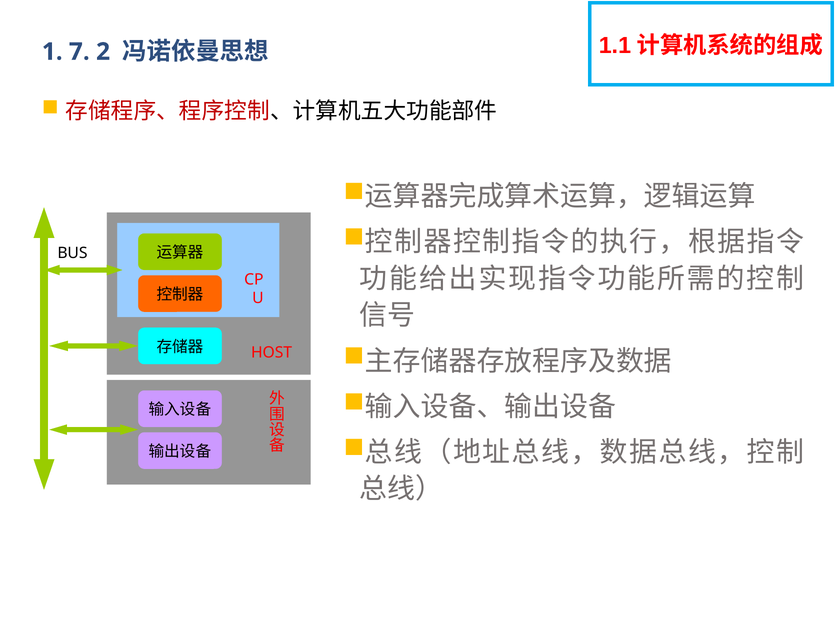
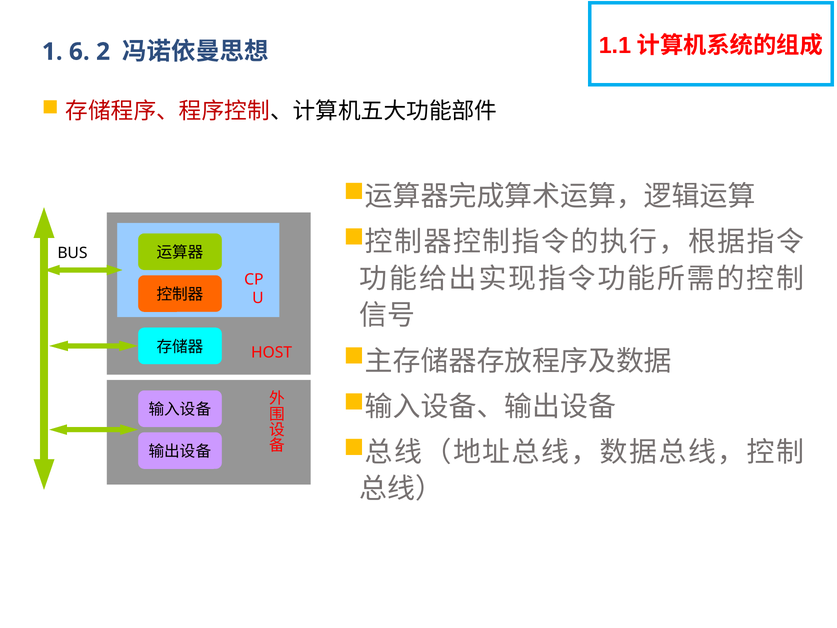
7: 7 -> 6
